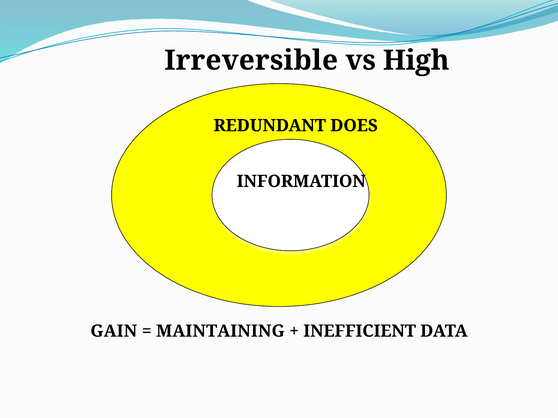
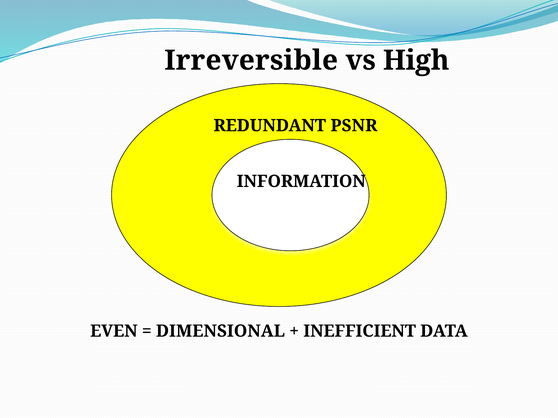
DOES: DOES -> PSNR
GAIN: GAIN -> EVEN
MAINTAINING: MAINTAINING -> DIMENSIONAL
